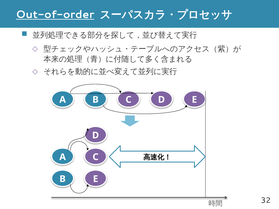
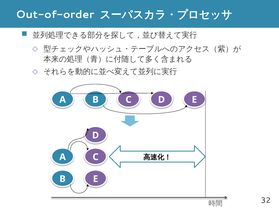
Out-of-order underline: present -> none
